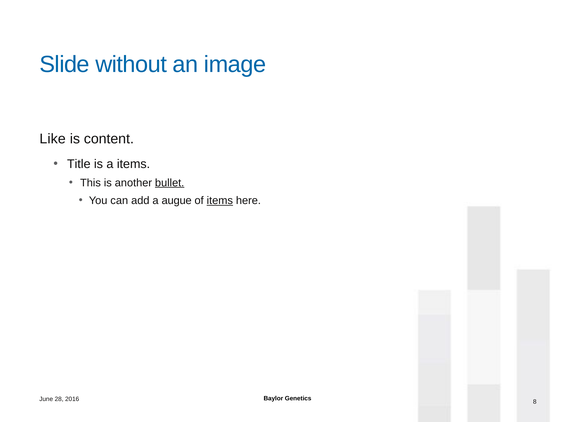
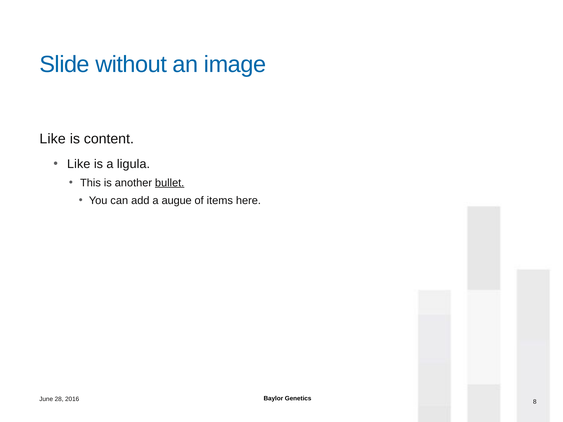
Title at (79, 164): Title -> Like
a items: items -> ligula
items at (220, 201) underline: present -> none
